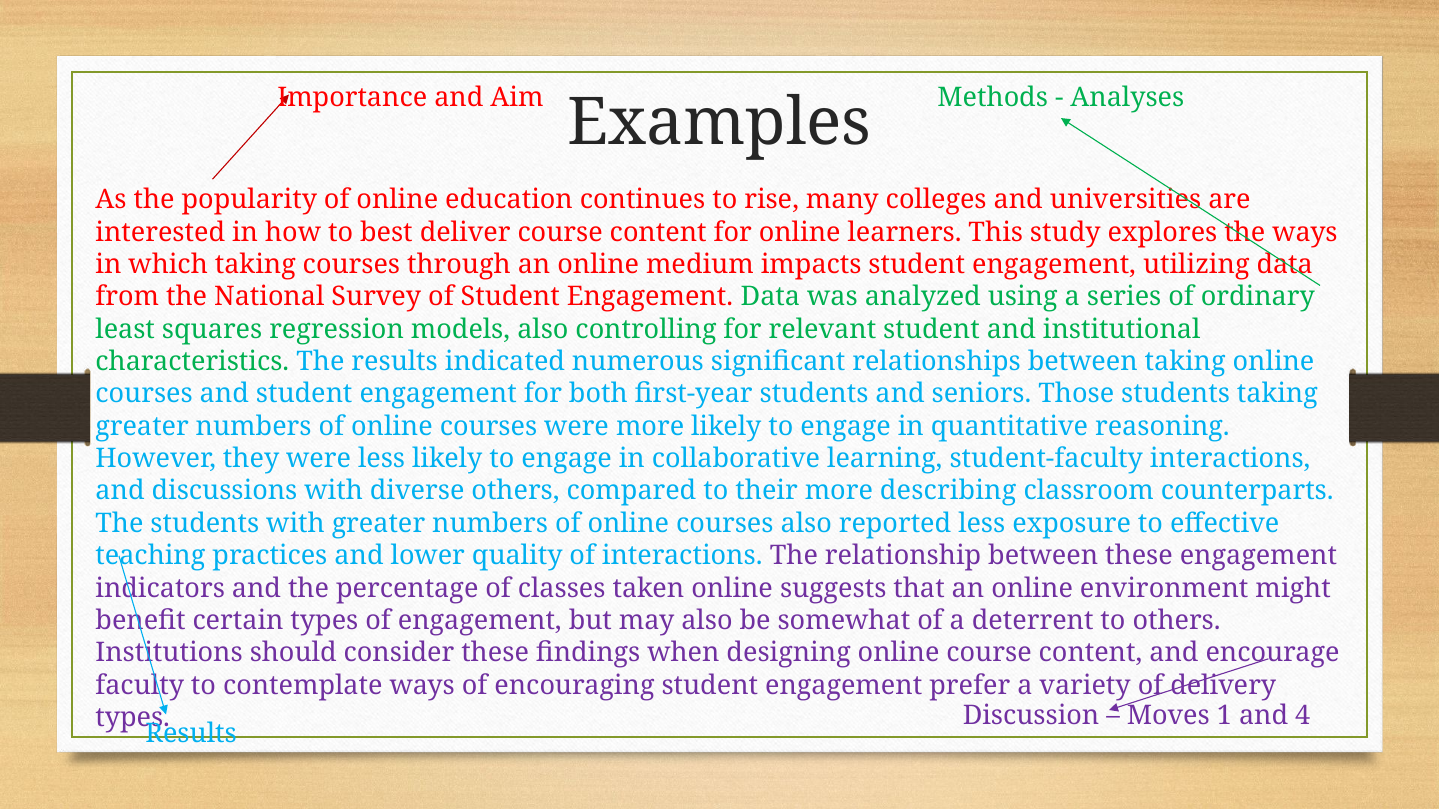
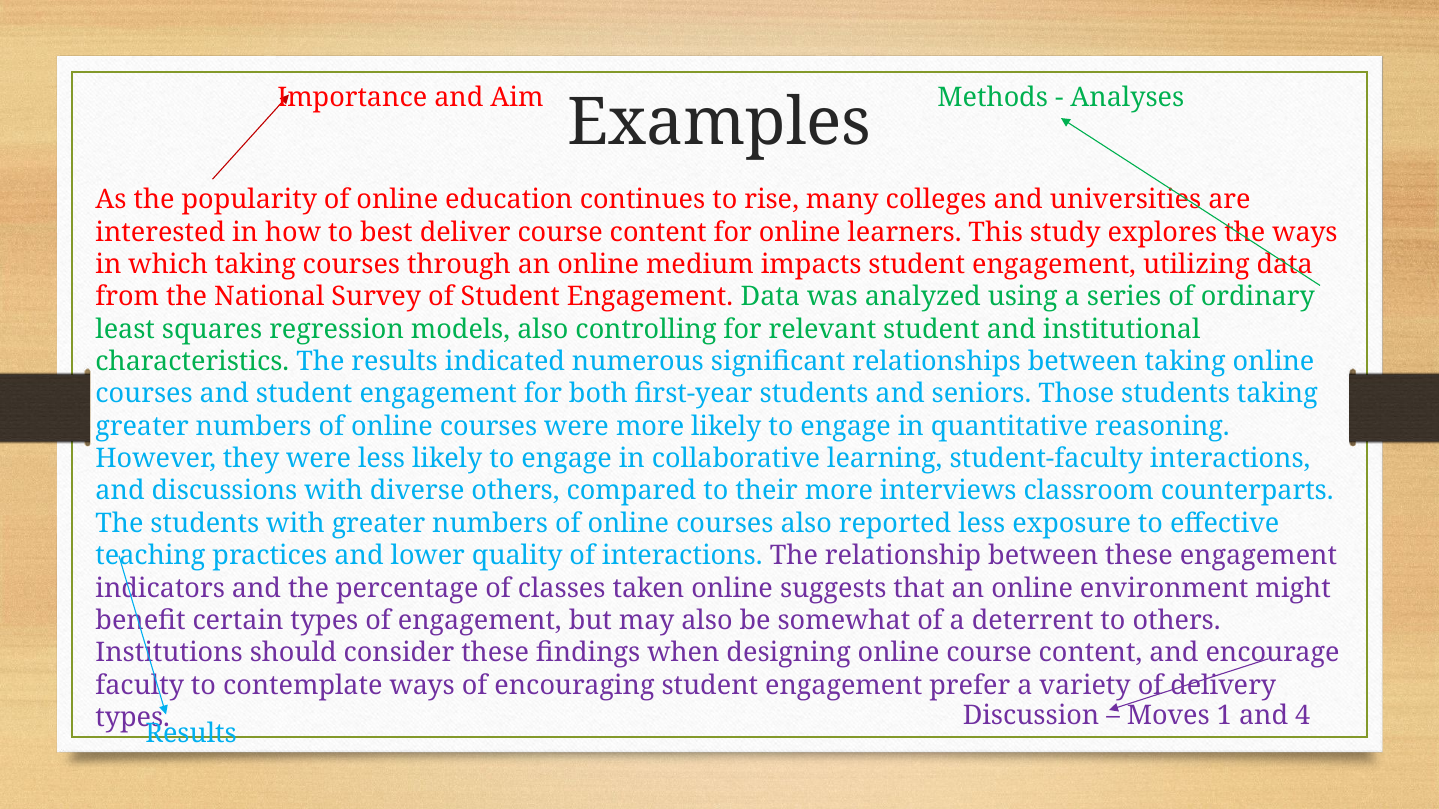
describing: describing -> interviews
